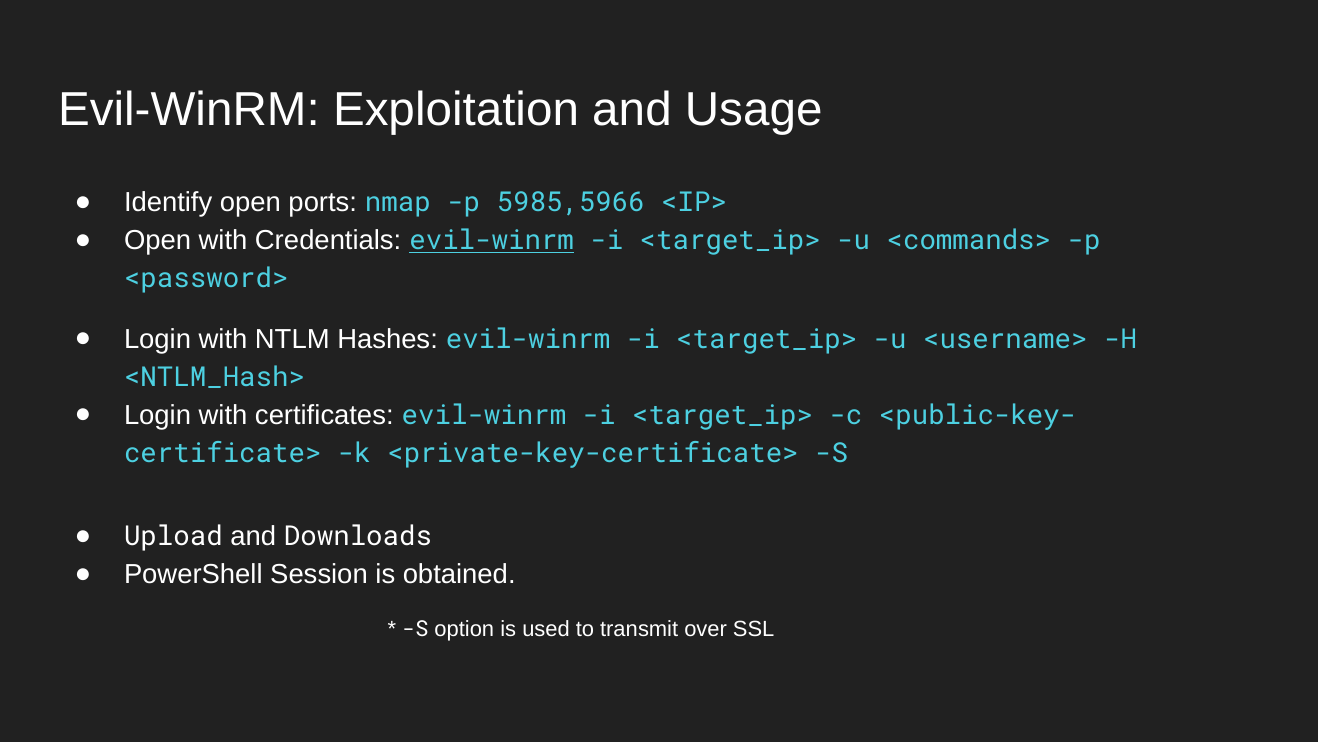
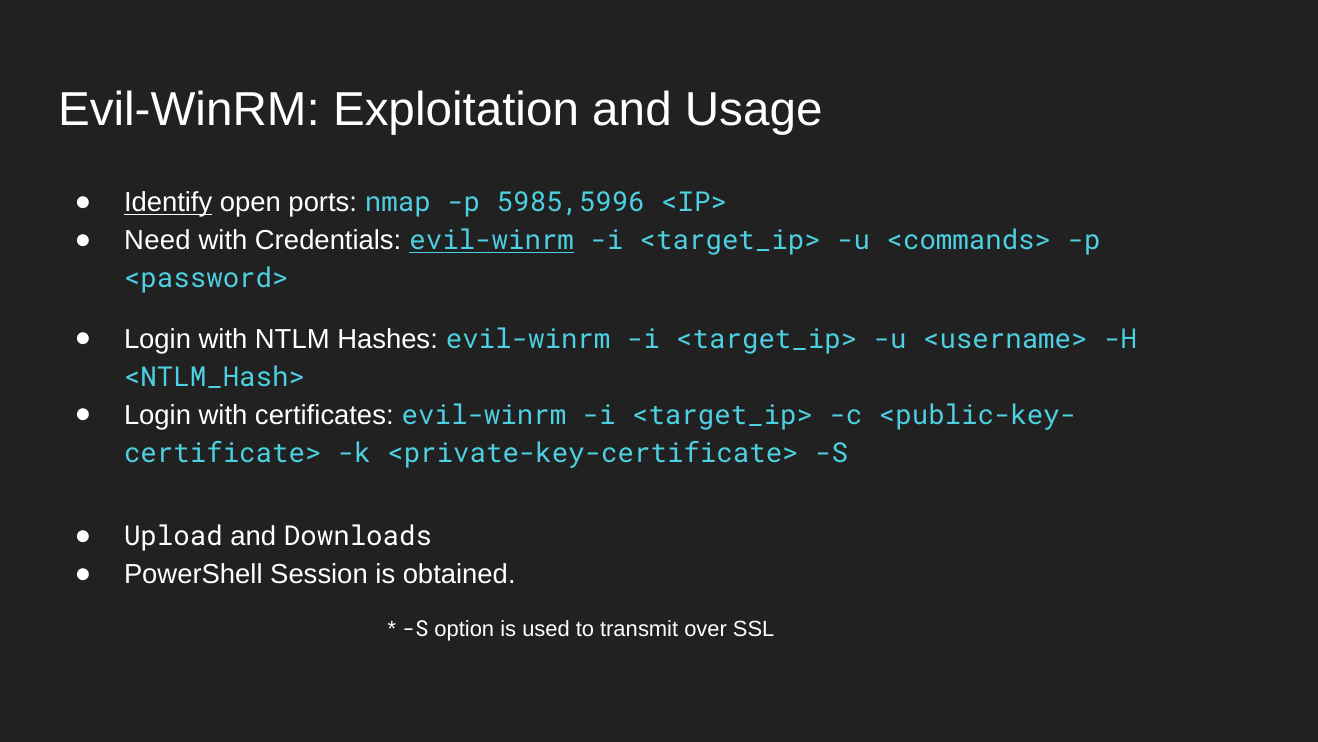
Identify underline: none -> present
5985,5966: 5985,5966 -> 5985,5996
Open at (158, 240): Open -> Need
